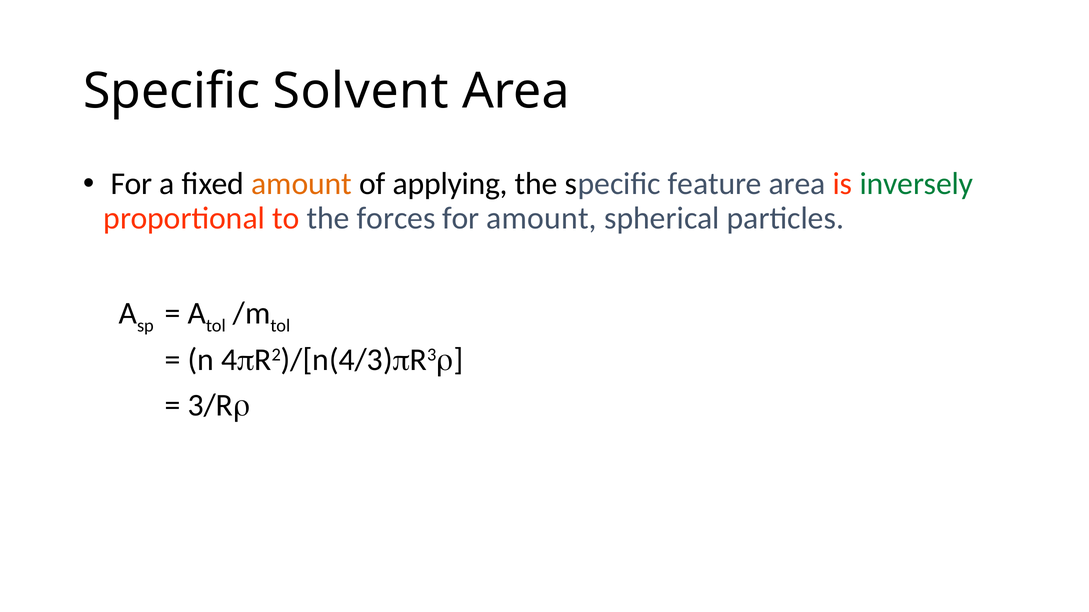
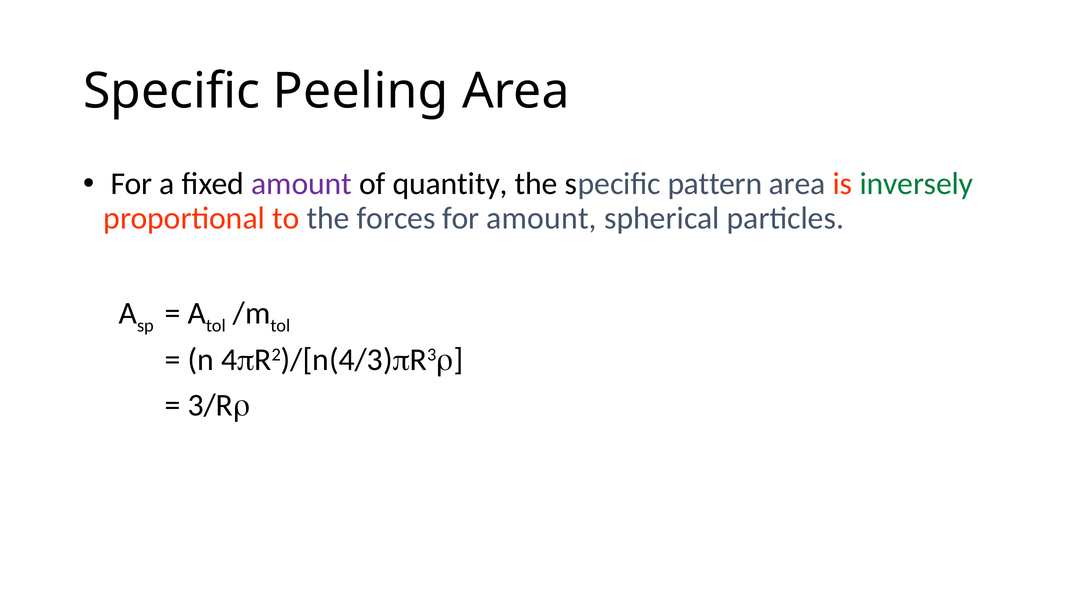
Solvent: Solvent -> Peeling
amount at (302, 184) colour: orange -> purple
applying: applying -> quantity
feature: feature -> pattern
